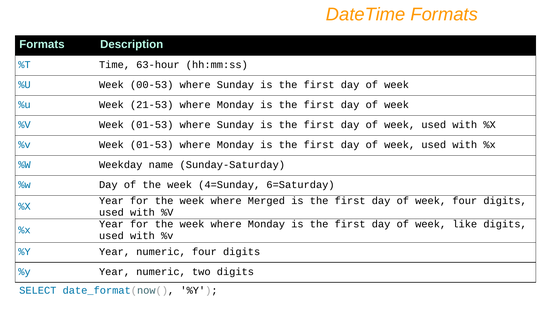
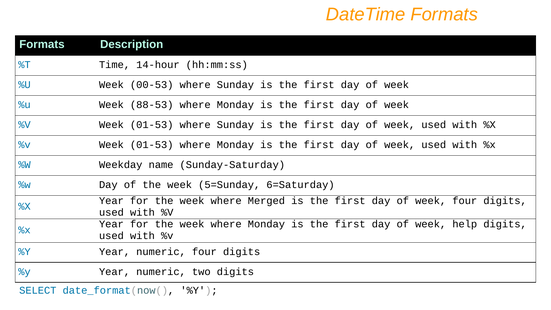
63-hour: 63-hour -> 14-hour
21-53: 21-53 -> 88-53
4=Sunday: 4=Sunday -> 5=Sunday
like: like -> help
